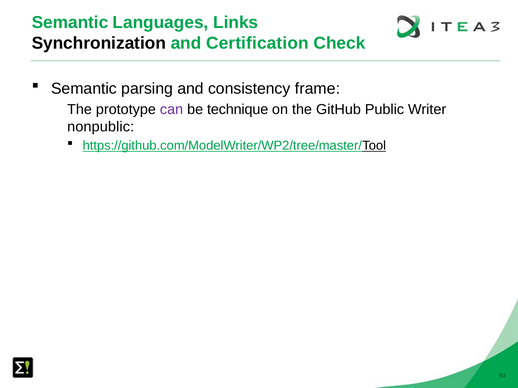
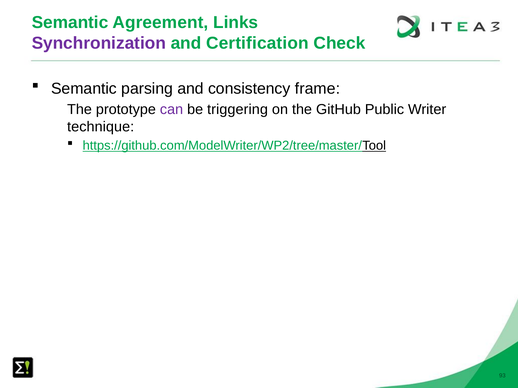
Languages: Languages -> Agreement
Synchronization colour: black -> purple
technique: technique -> triggering
nonpublic: nonpublic -> technique
